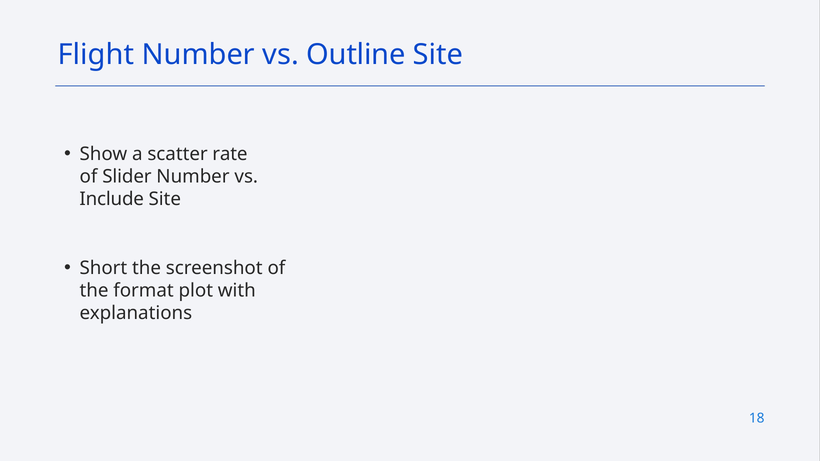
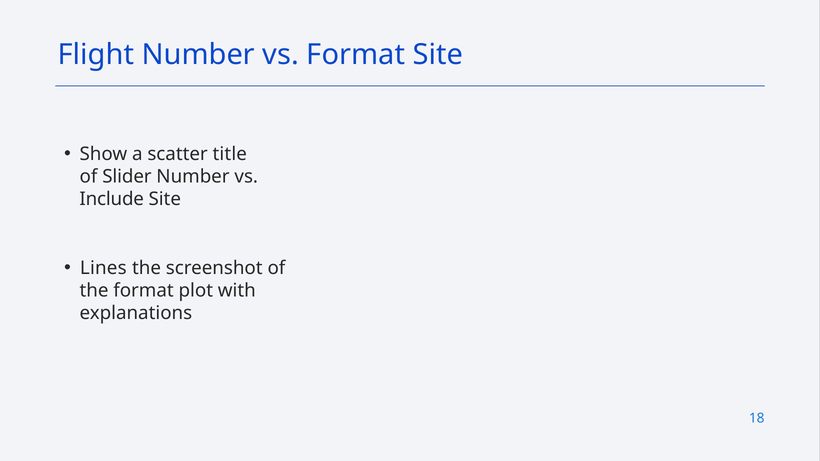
vs Outline: Outline -> Format
rate: rate -> title
Short: Short -> Lines
